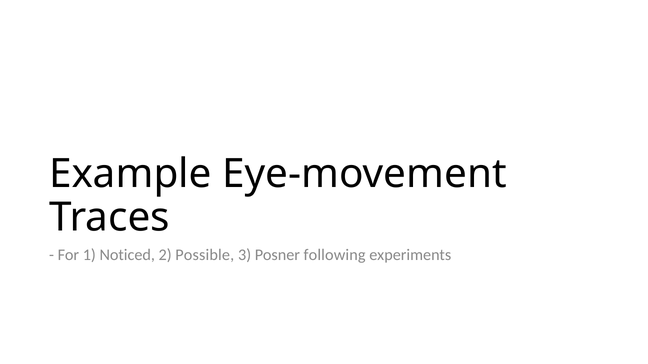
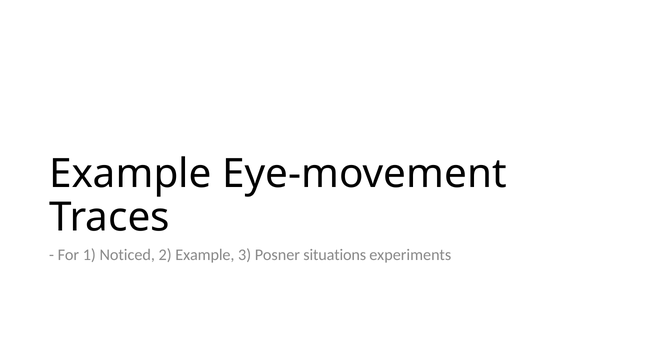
2 Possible: Possible -> Example
following: following -> situations
